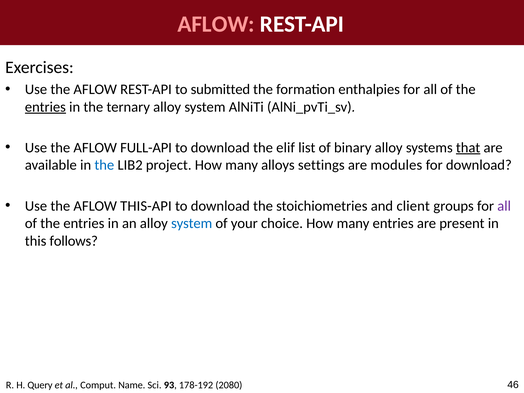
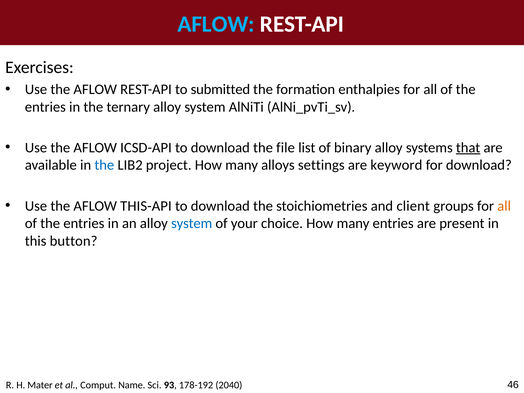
AFLOW at (216, 24) colour: pink -> light blue
entries at (45, 107) underline: present -> none
FULL-API: FULL-API -> ICSD-API
elif: elif -> file
modules: modules -> keyword
all at (504, 206) colour: purple -> orange
follows: follows -> button
Query: Query -> Mater
2080: 2080 -> 2040
